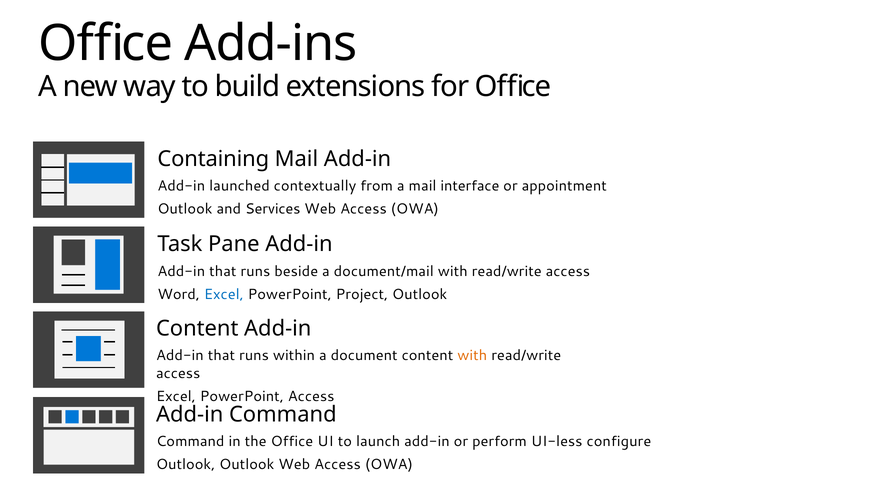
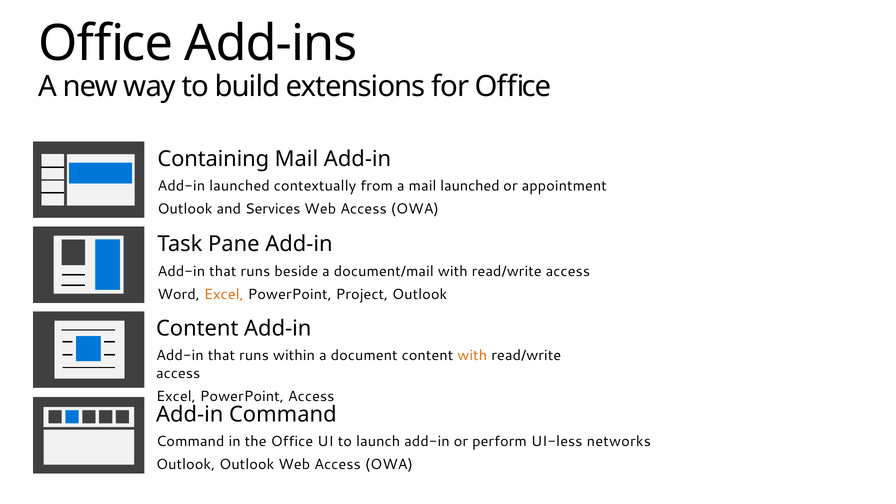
mail interface: interface -> launched
Excel at (224, 295) colour: blue -> orange
configure: configure -> networks
